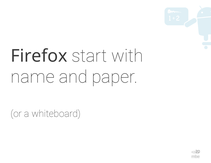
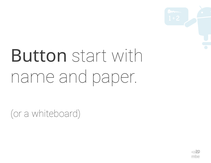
Firefox: Firefox -> Button
